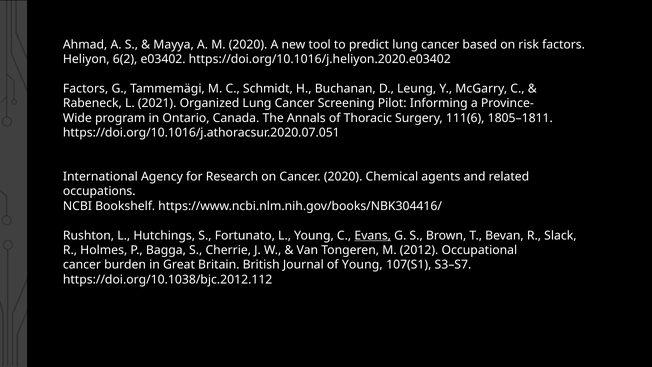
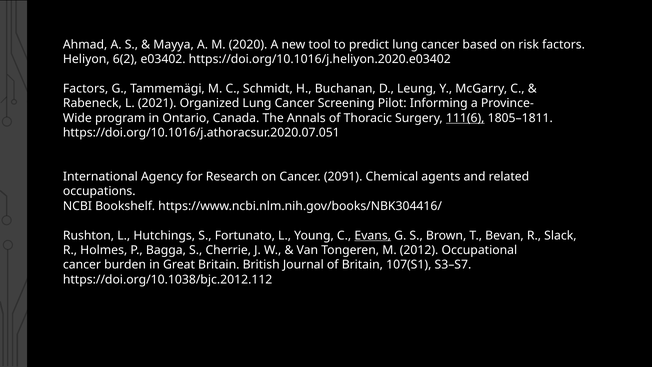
111(6 underline: none -> present
Cancer 2020: 2020 -> 2091
of Young: Young -> Britain
